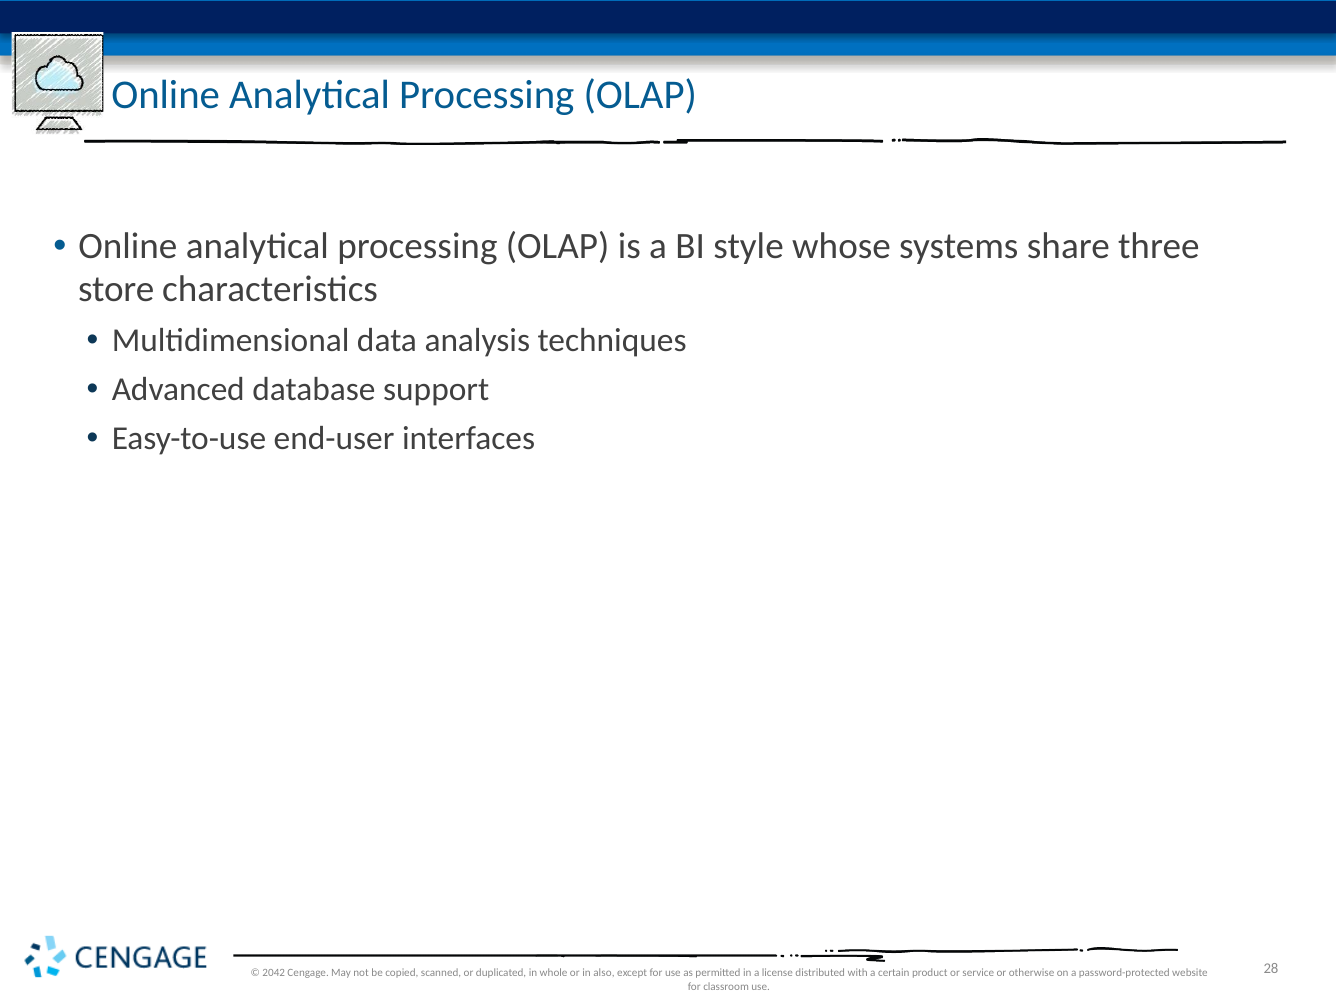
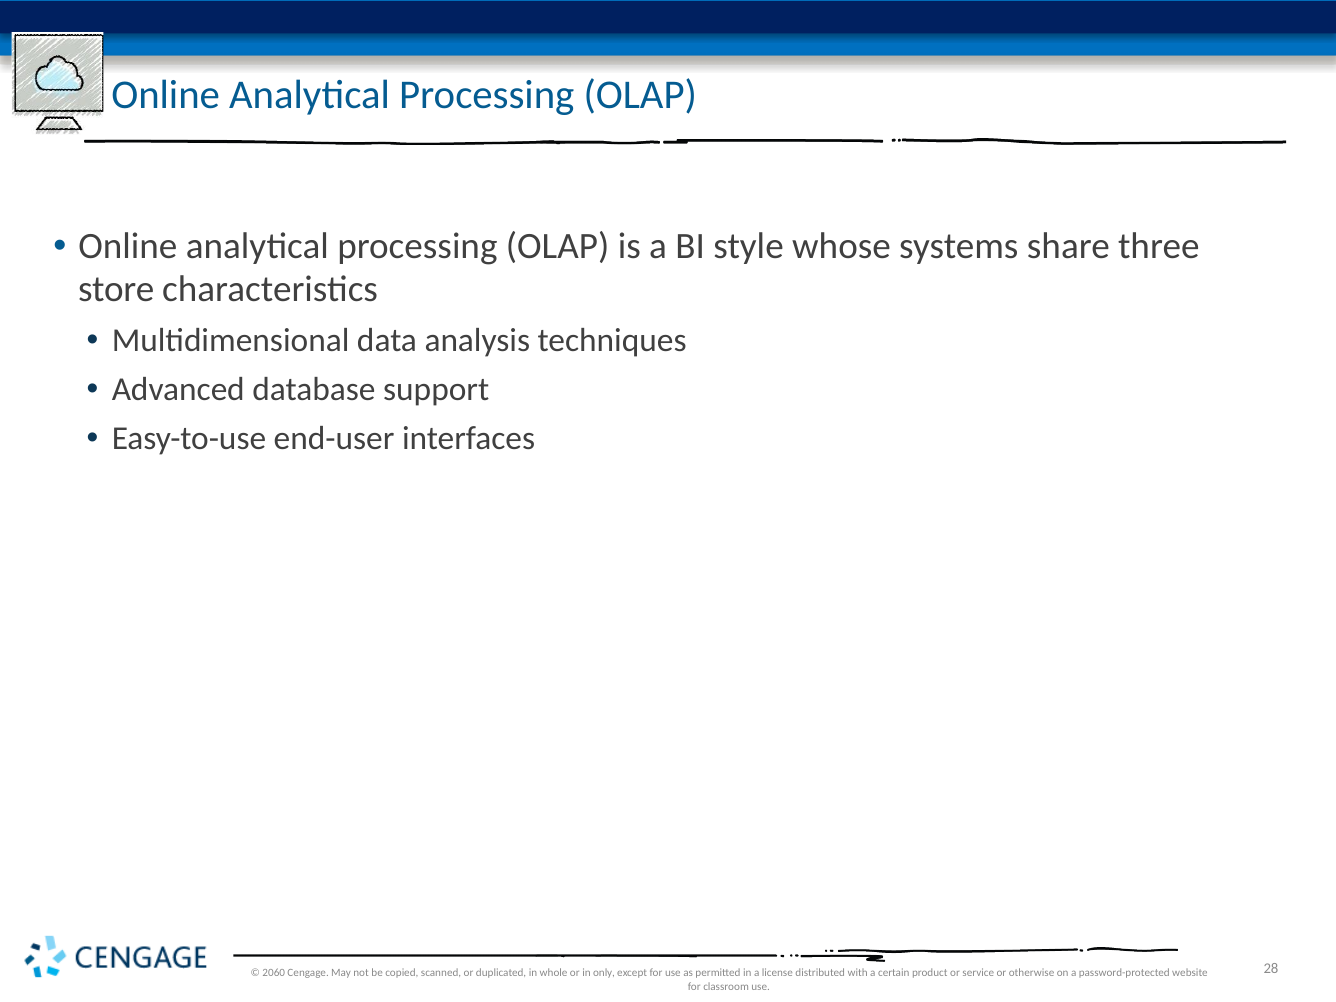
2042: 2042 -> 2060
also: also -> only
